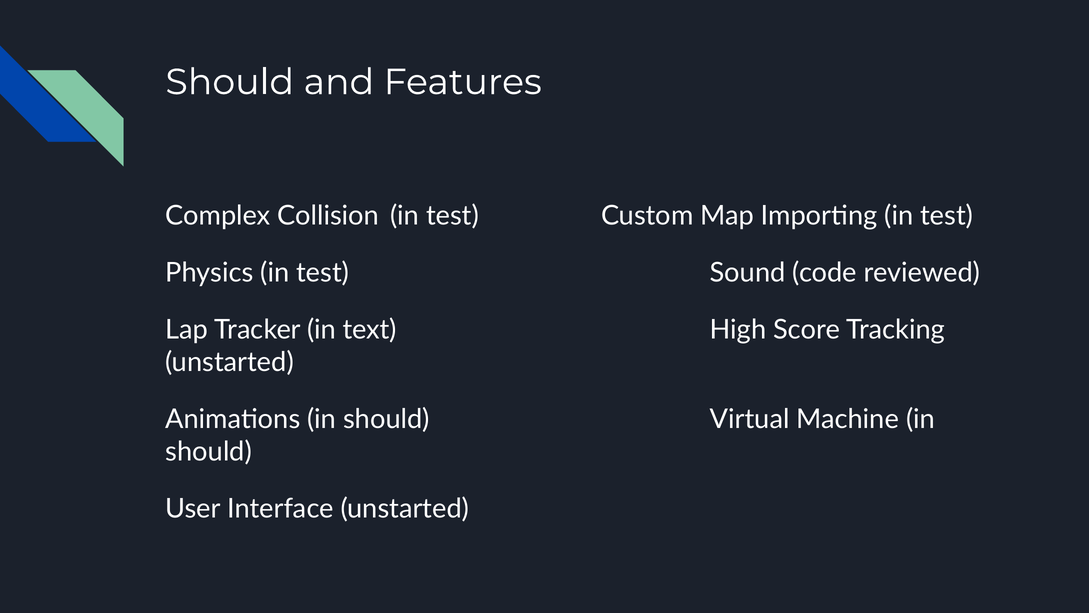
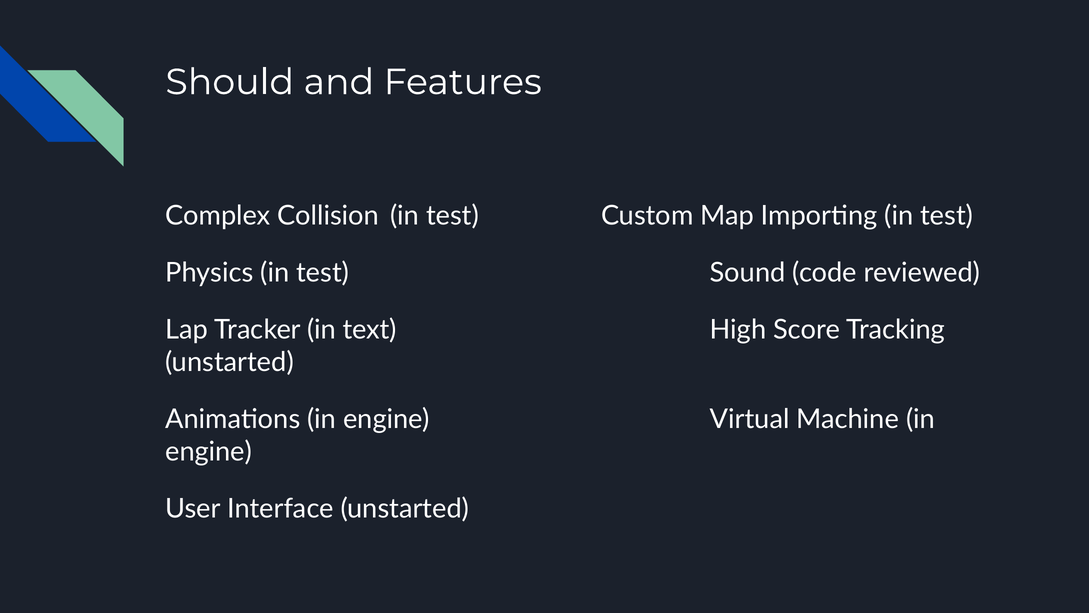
Animations in should: should -> engine
should at (209, 452): should -> engine
